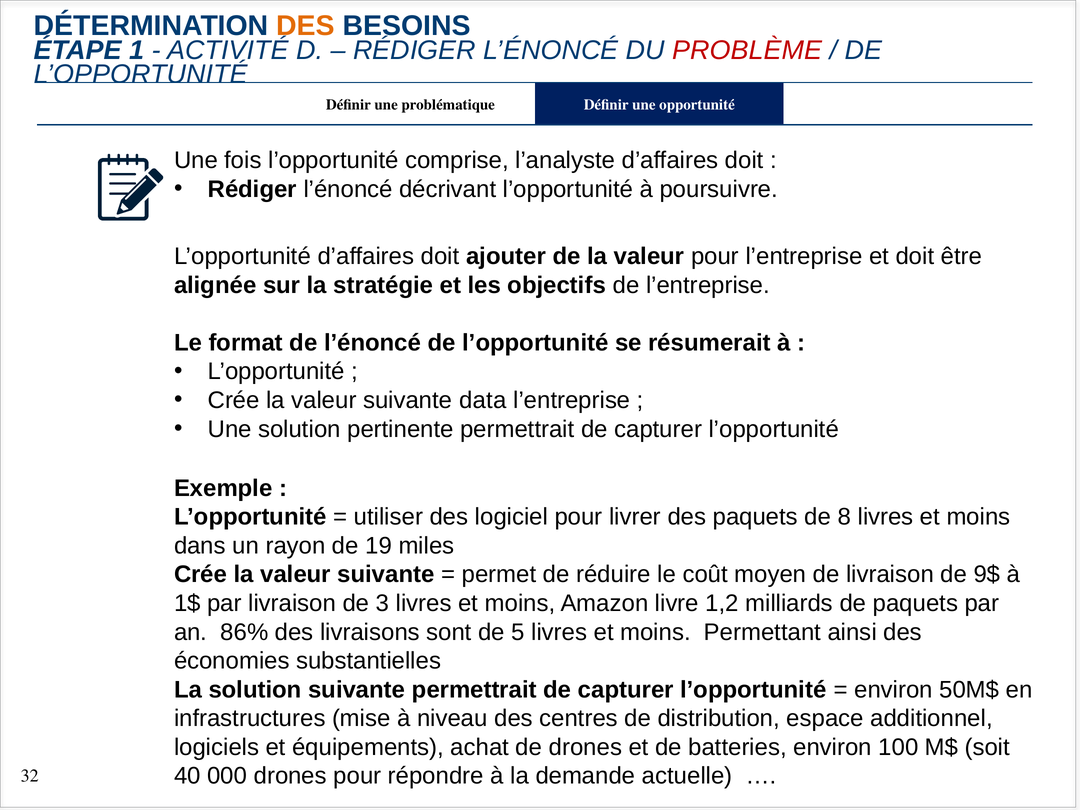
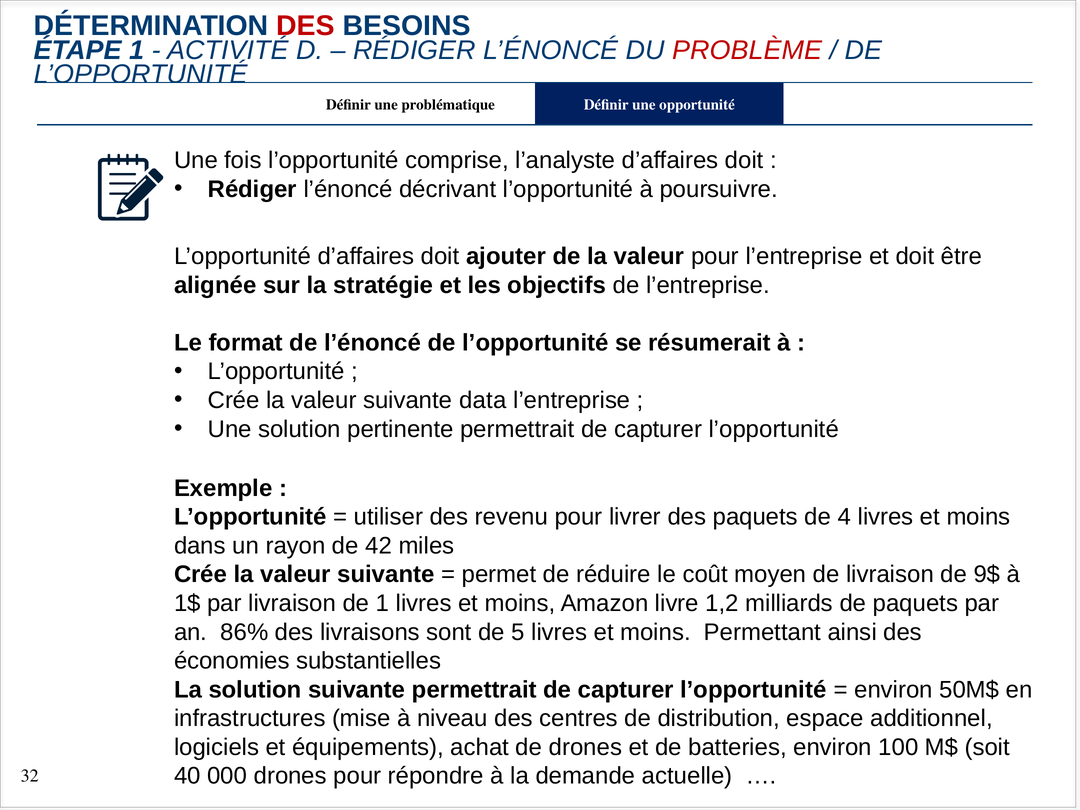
DES at (306, 26) colour: orange -> red
logiciel: logiciel -> revenu
8: 8 -> 4
19: 19 -> 42
de 3: 3 -> 1
